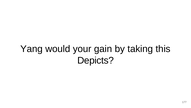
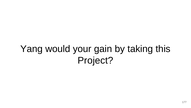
Depicts: Depicts -> Project
